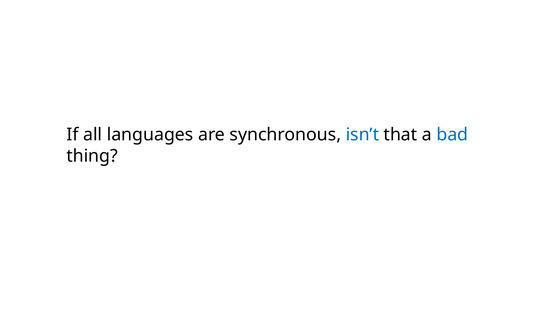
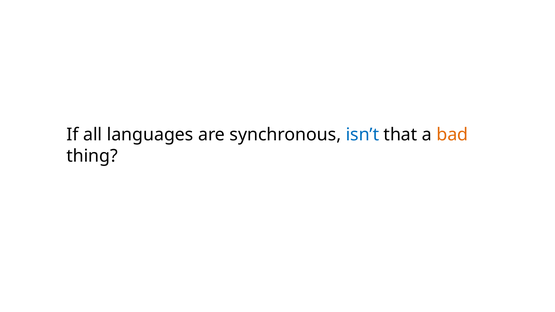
bad colour: blue -> orange
